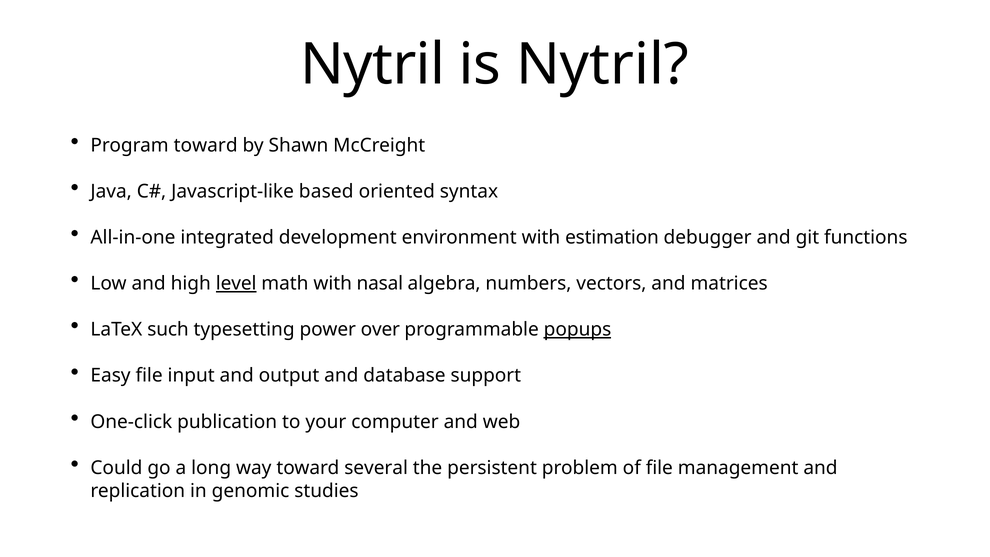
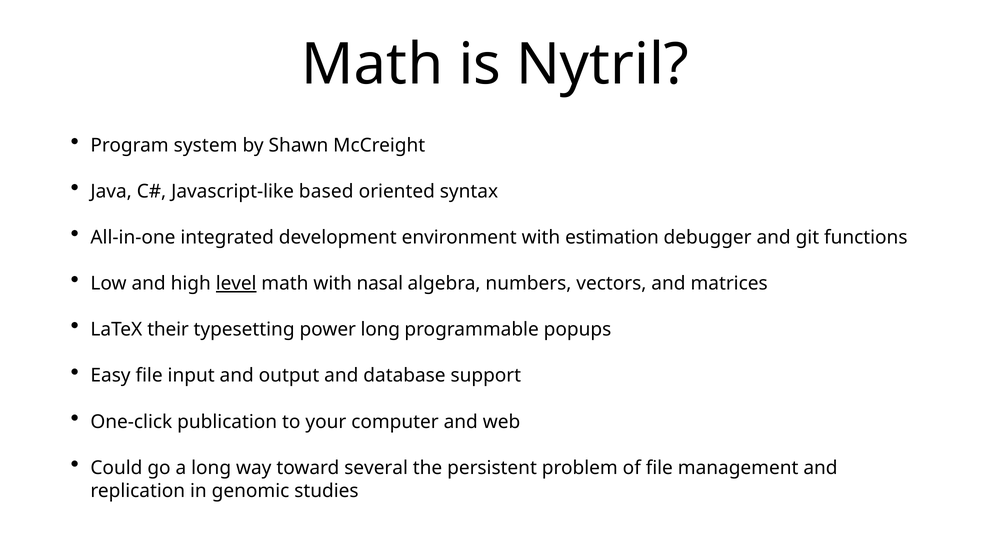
Nytril at (373, 65): Nytril -> Math
Program toward: toward -> system
such: such -> their
power over: over -> long
popups underline: present -> none
